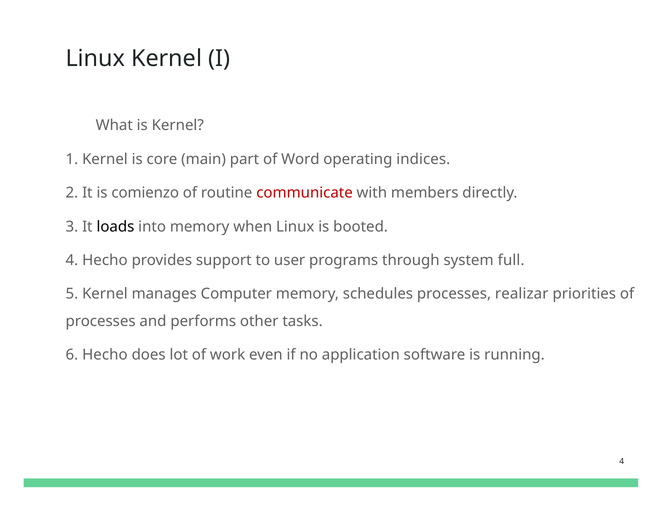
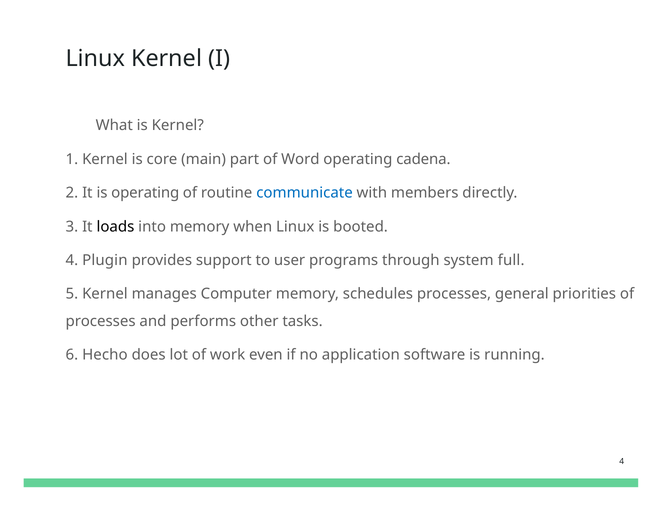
indices: indices -> cadena
is comienzo: comienzo -> operating
communicate colour: red -> blue
4 Hecho: Hecho -> Plugin
realizar: realizar -> general
